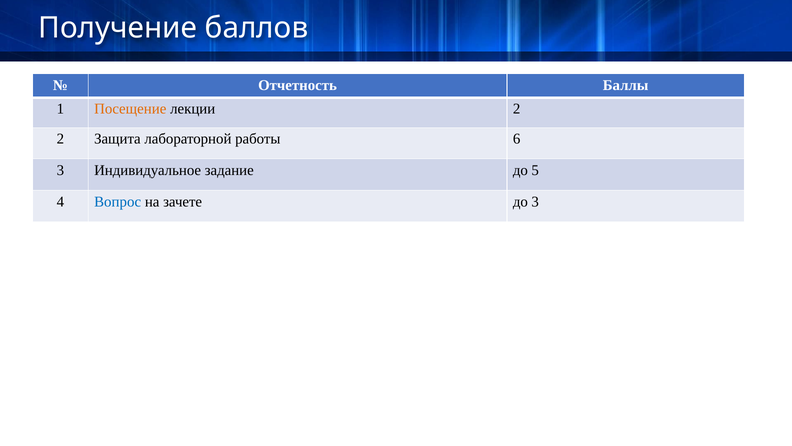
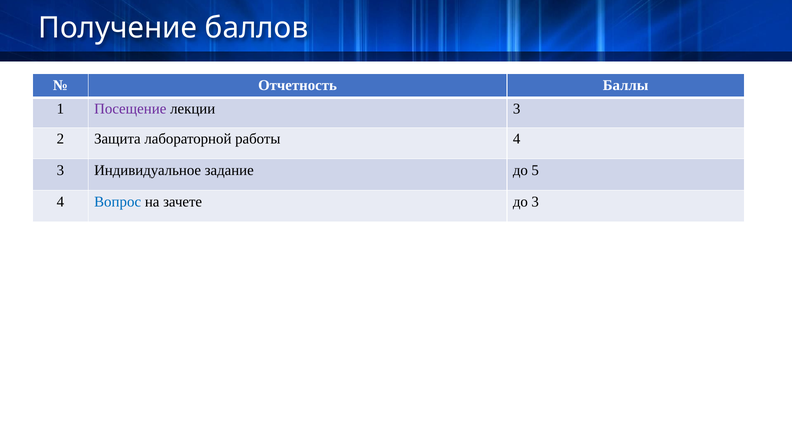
Посещение colour: orange -> purple
лекции 2: 2 -> 3
работы 6: 6 -> 4
